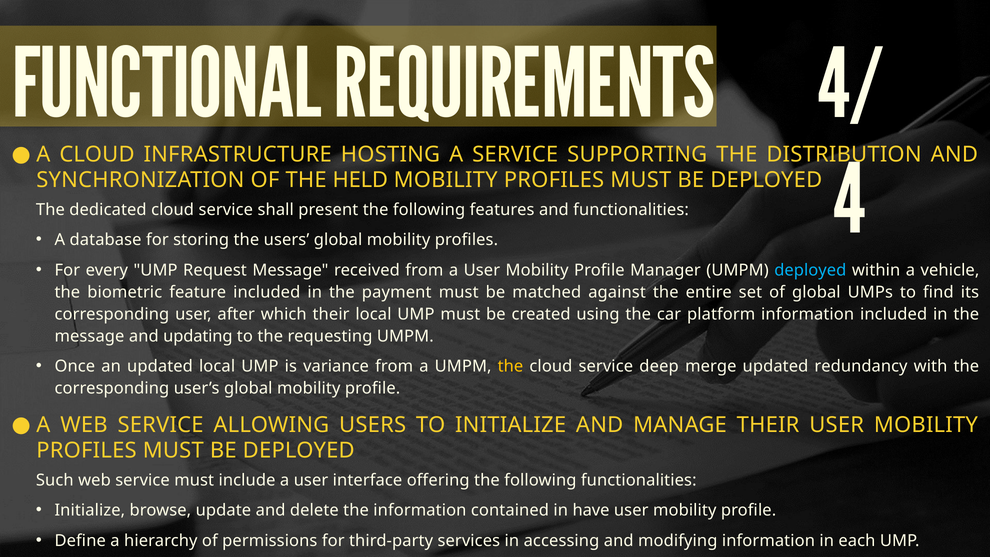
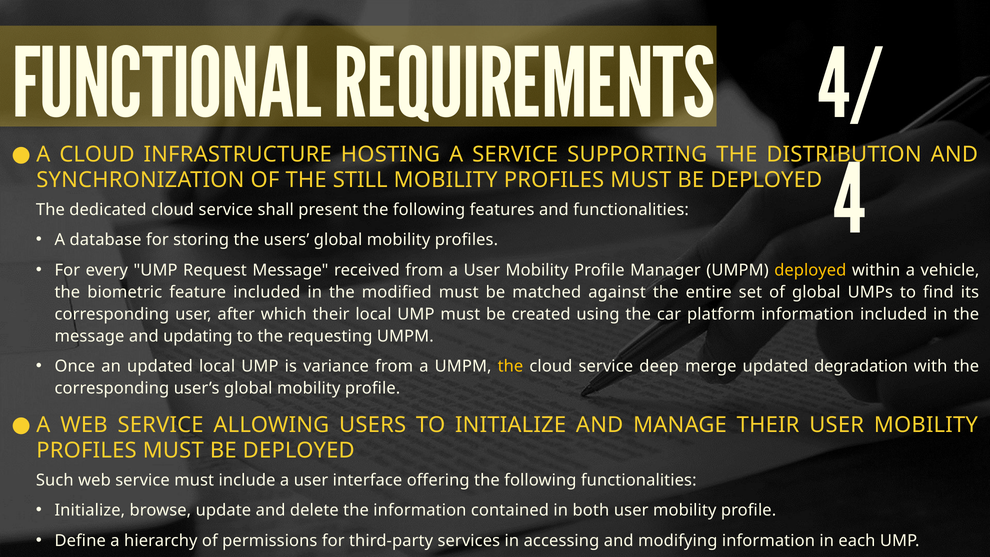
HELD: HELD -> STILL
deployed at (810, 270) colour: light blue -> yellow
payment: payment -> modified
redundancy: redundancy -> degradation
have: have -> both
